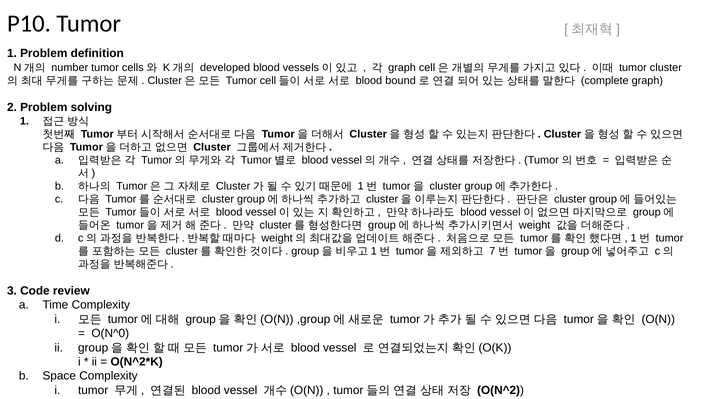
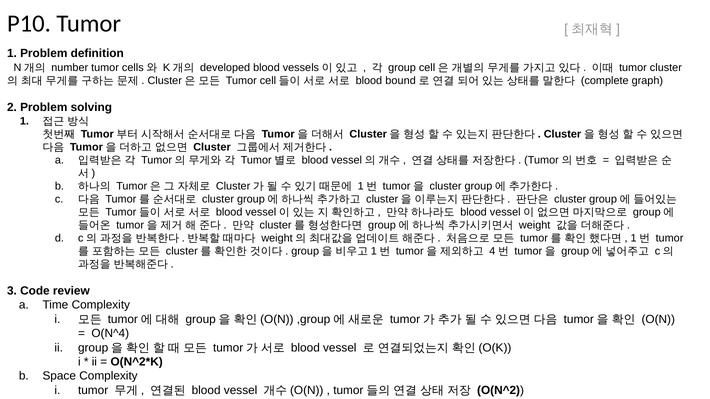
graph at (402, 68): graph -> group
7: 7 -> 4
O(N^0: O(N^0 -> O(N^4
